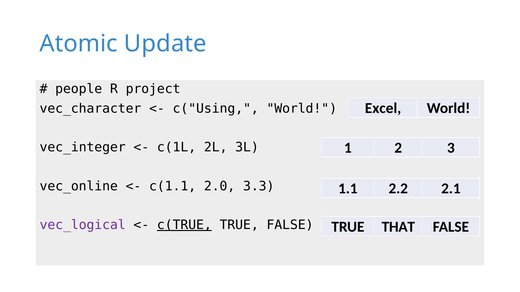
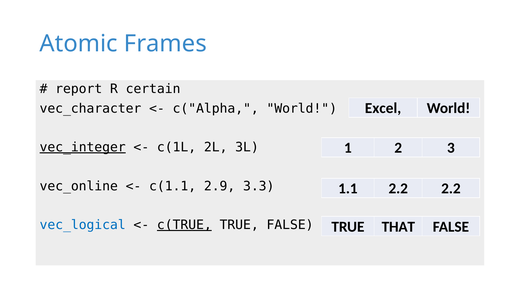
Update: Update -> Frames
people: people -> report
project: project -> certain
c("Using: c("Using -> c("Alpha
vec_integer underline: none -> present
2.0: 2.0 -> 2.9
2.2 2.1: 2.1 -> 2.2
vec_logical colour: purple -> blue
